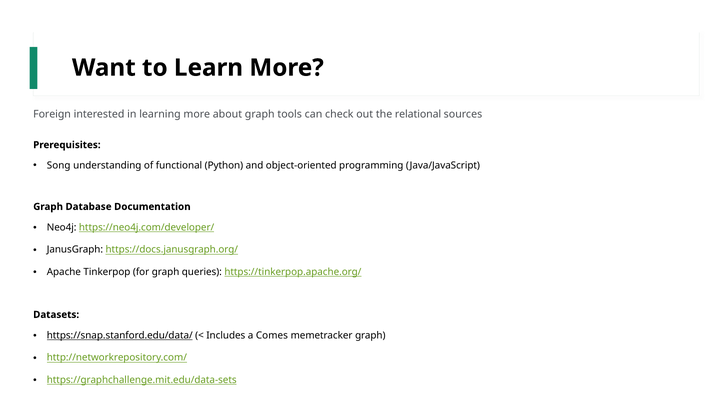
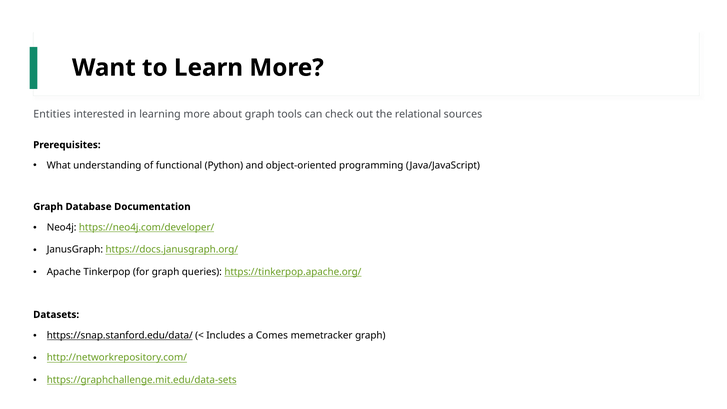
Foreign: Foreign -> Entities
Song: Song -> What
